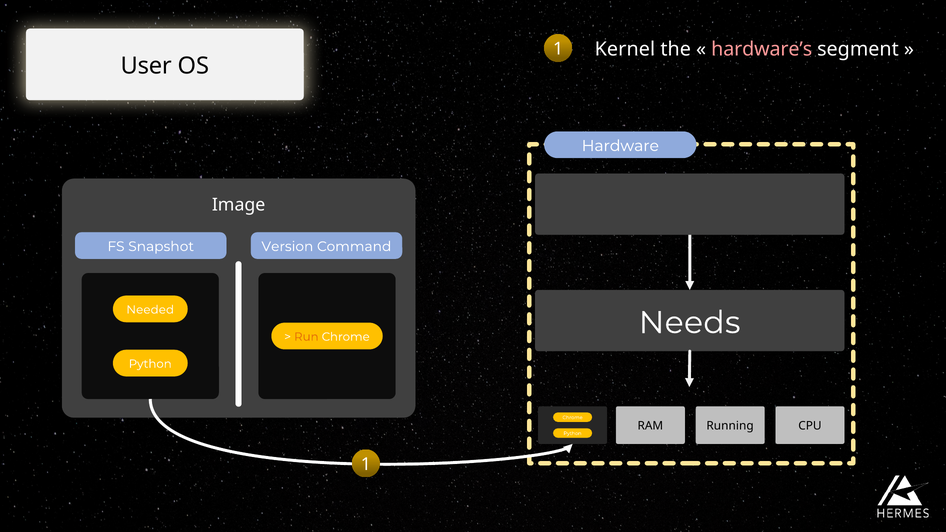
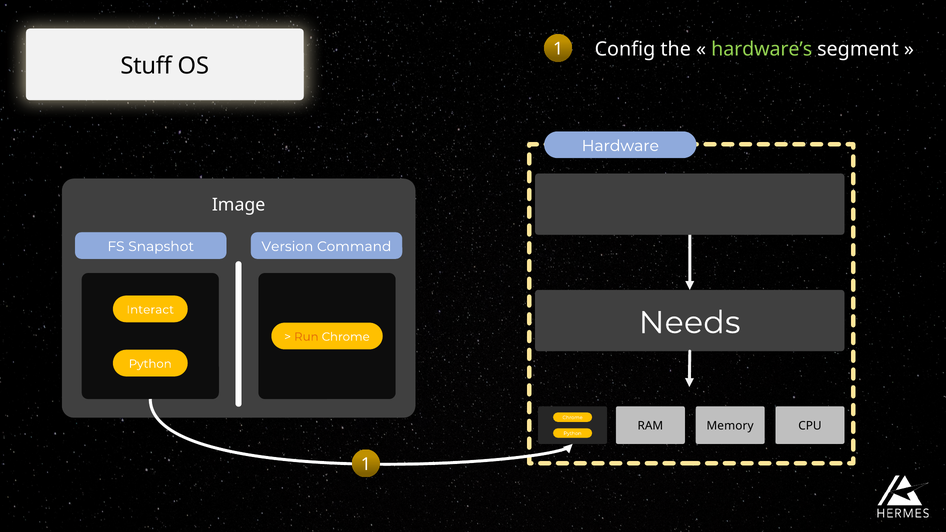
Kernel: Kernel -> Config
hardware’s colour: pink -> light green
User: User -> Stuff
Needed: Needed -> Interact
Running: Running -> Memory
